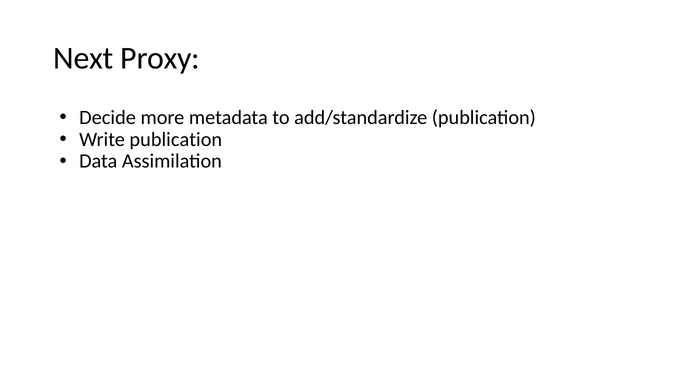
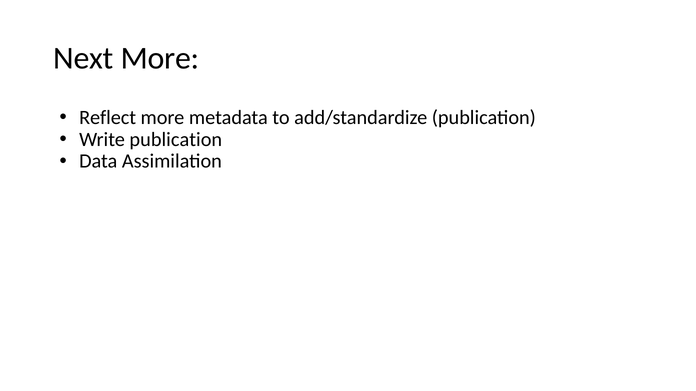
Next Proxy: Proxy -> More
Decide: Decide -> Reflect
